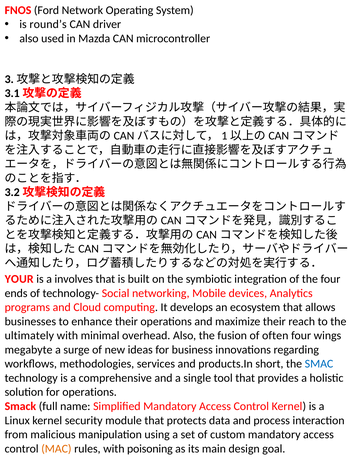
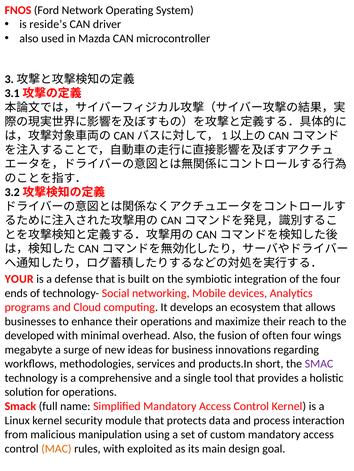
round’s: round’s -> reside’s
involves: involves -> defense
ultimately: ultimately -> developed
SMAC colour: blue -> purple
poisoning: poisoning -> exploited
